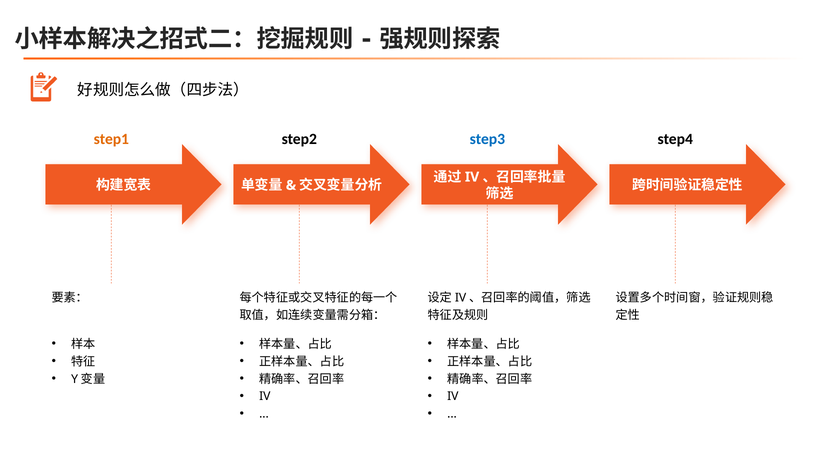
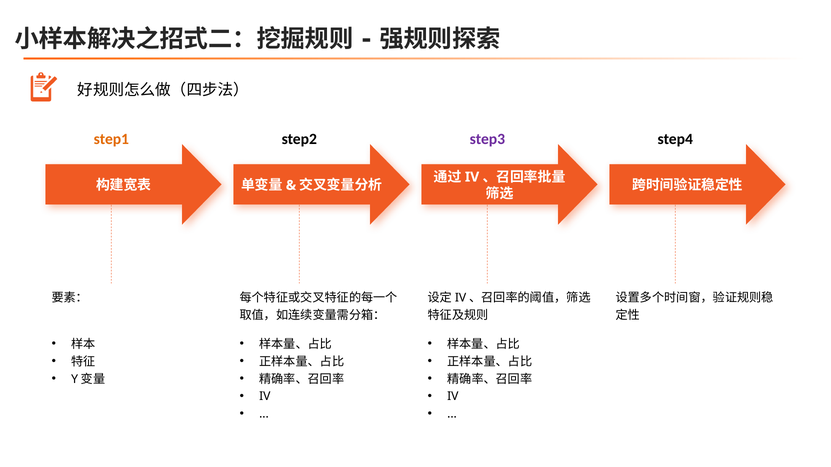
step3 colour: blue -> purple
